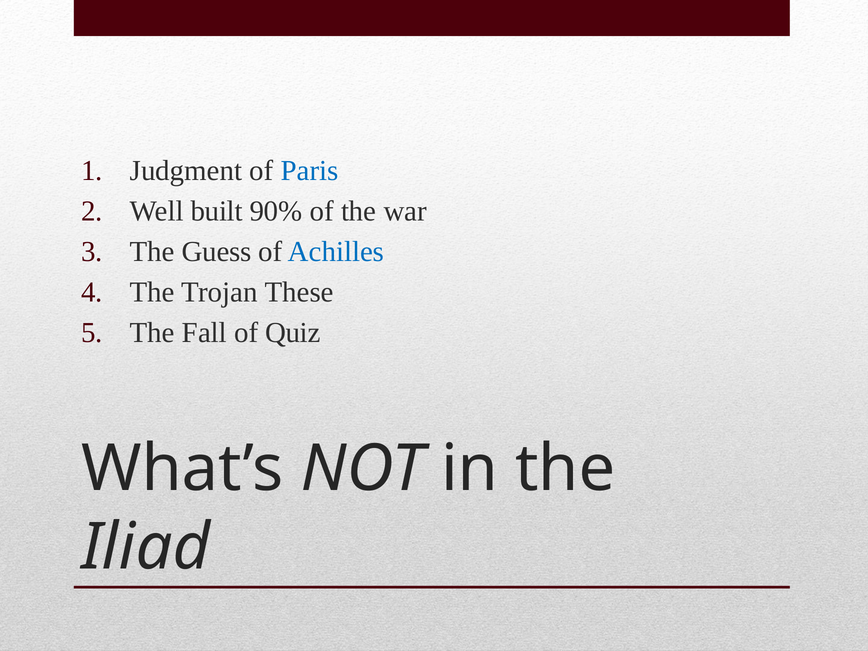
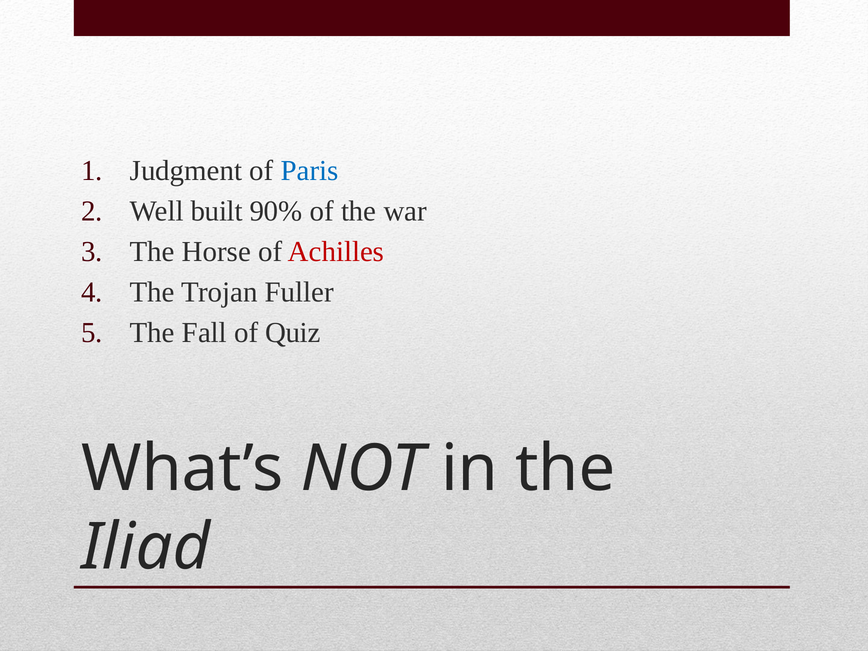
Guess: Guess -> Horse
Achilles colour: blue -> red
These: These -> Fuller
